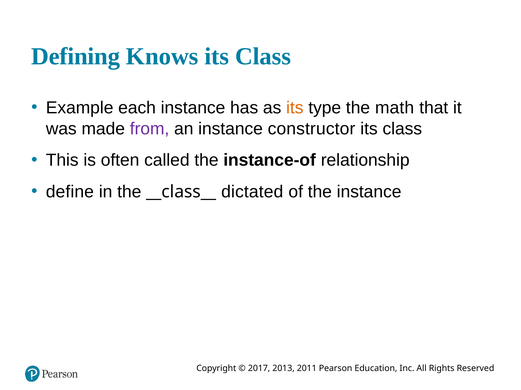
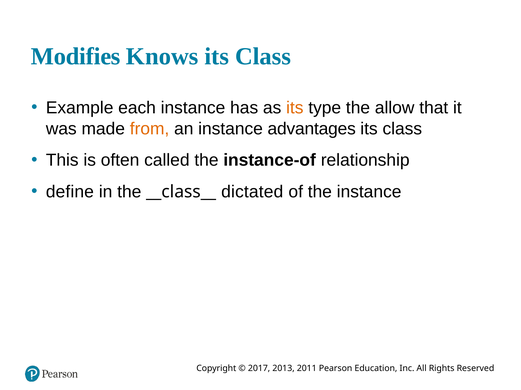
Defining: Defining -> Modifies
math: math -> allow
from colour: purple -> orange
constructor: constructor -> advantages
